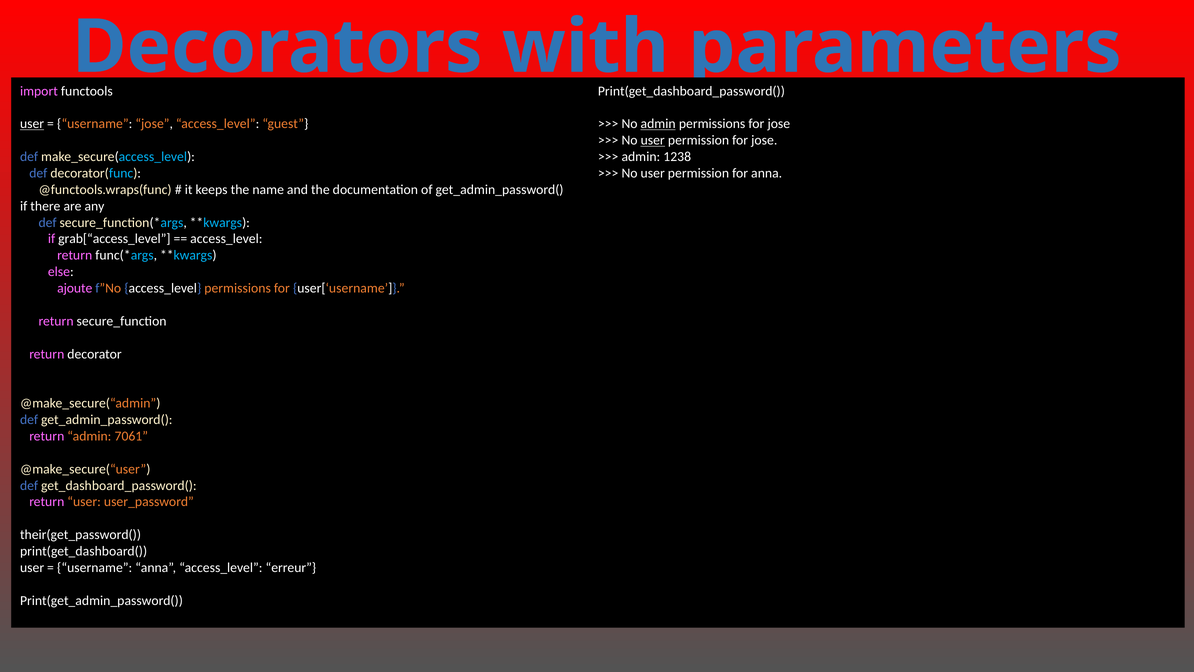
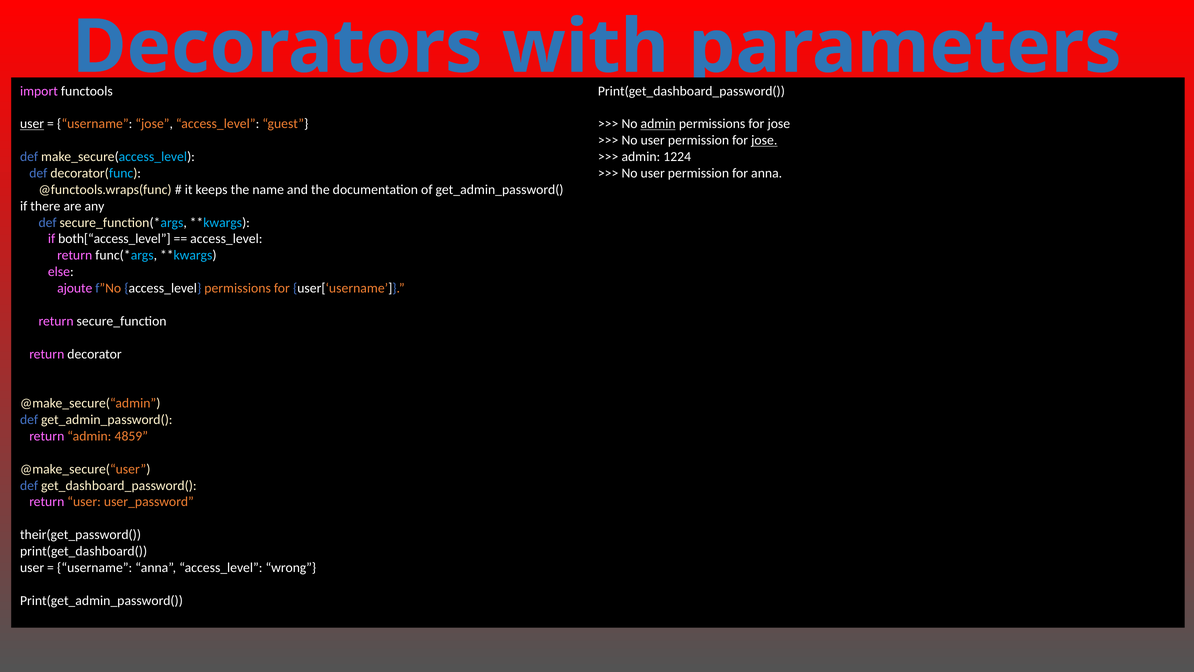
user at (653, 140) underline: present -> none
jose at (764, 140) underline: none -> present
1238: 1238 -> 1224
grab[“access_level: grab[“access_level -> both[“access_level
7061: 7061 -> 4859
erreur: erreur -> wrong
